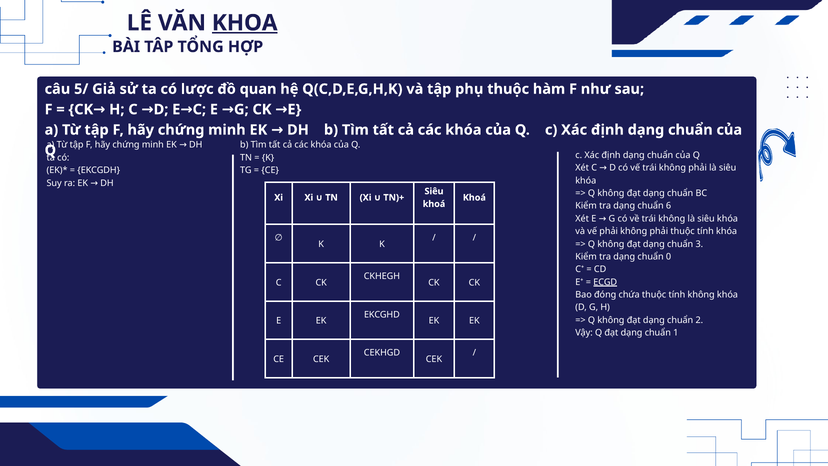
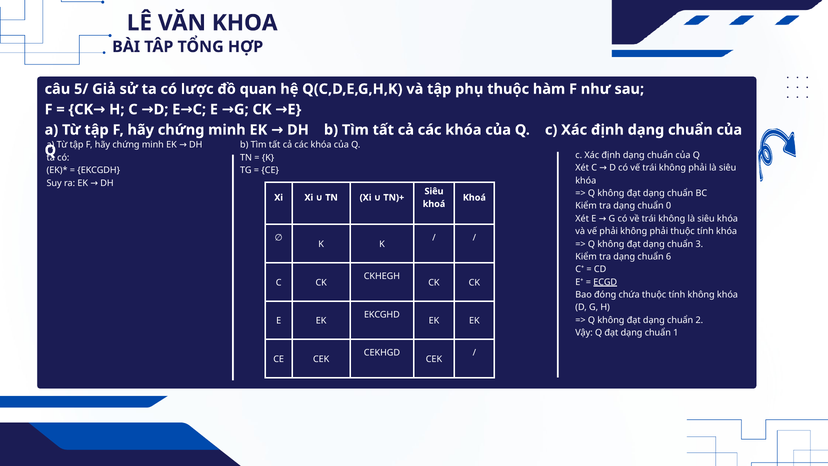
KHOA underline: present -> none
6: 6 -> 0
0: 0 -> 6
